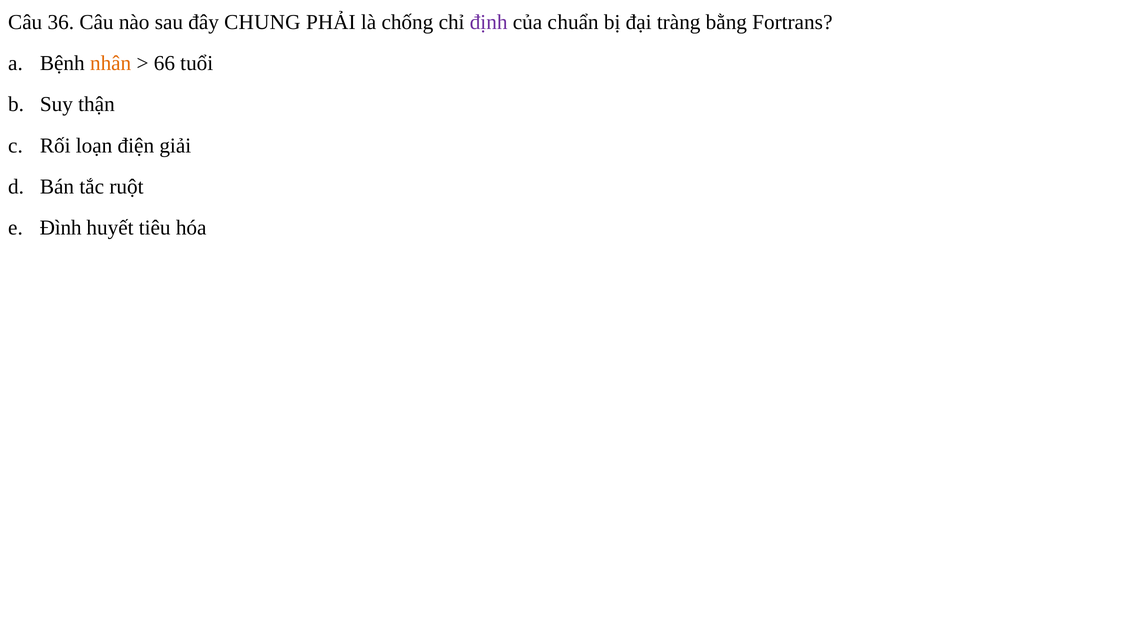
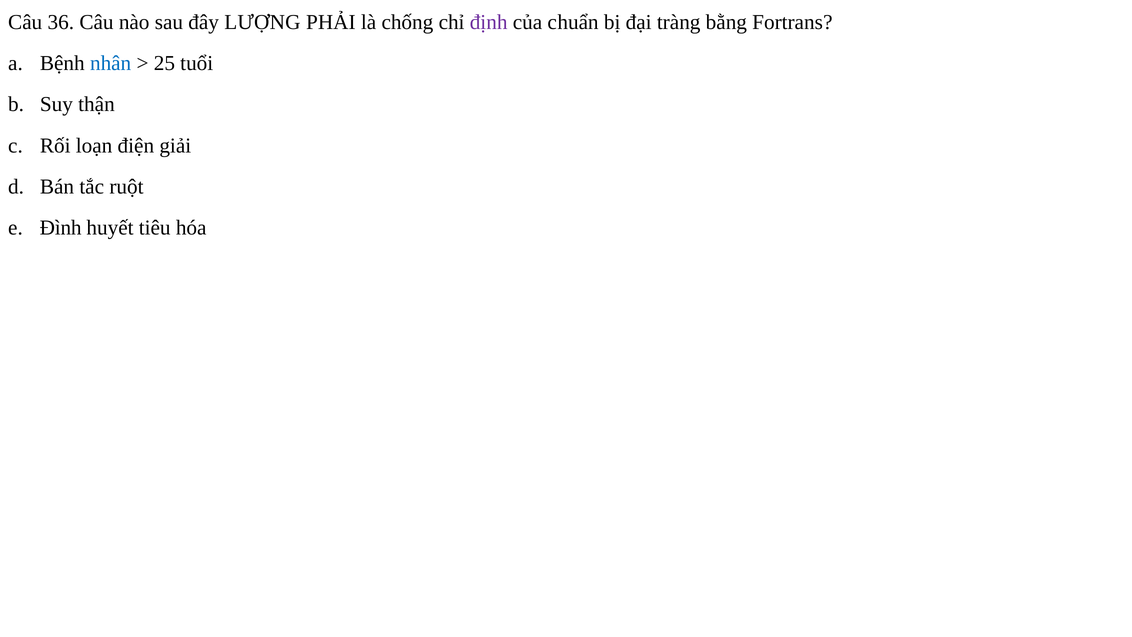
CHUNG: CHUNG -> LƯỢNG
nhân colour: orange -> blue
66: 66 -> 25
